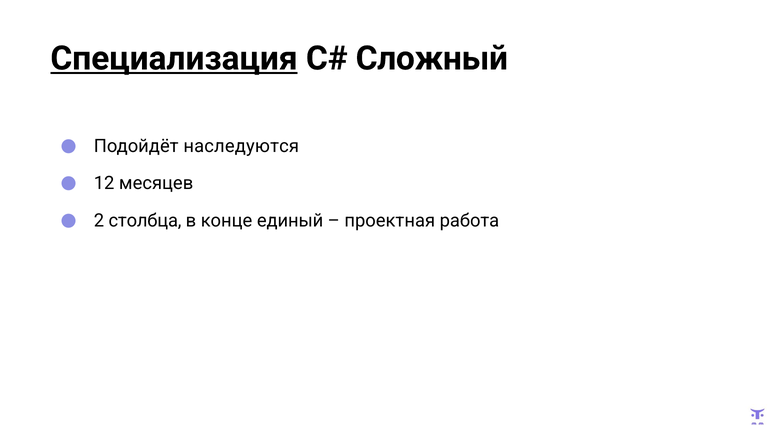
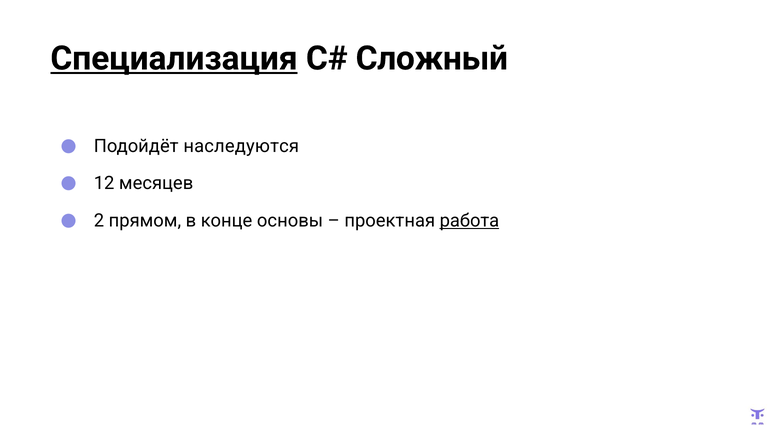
столбца: столбца -> прямом
единый: единый -> основы
работа underline: none -> present
